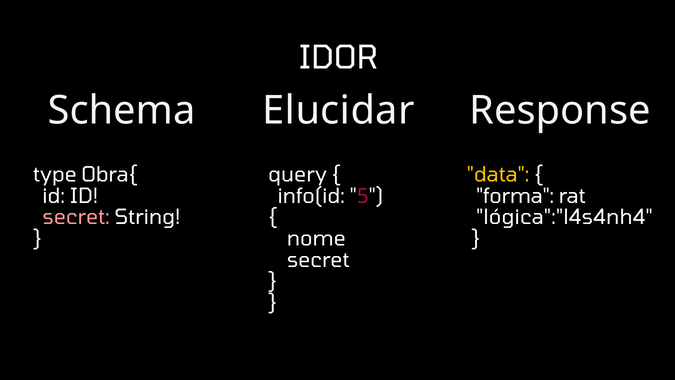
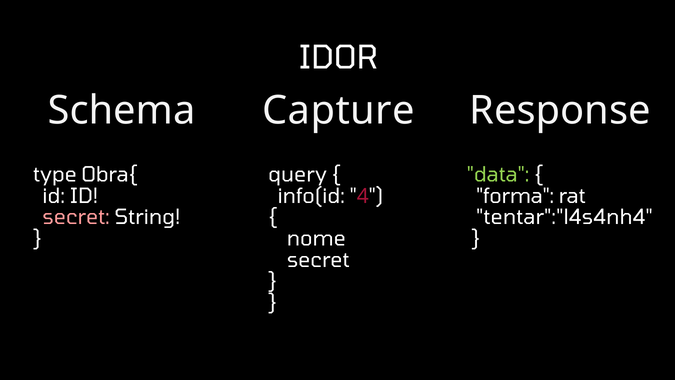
Elucidar: Elucidar -> Capture
data colour: yellow -> light green
5: 5 -> 4
lógica":"l4s4nh4: lógica":"l4s4nh4 -> tentar":"l4s4nh4
